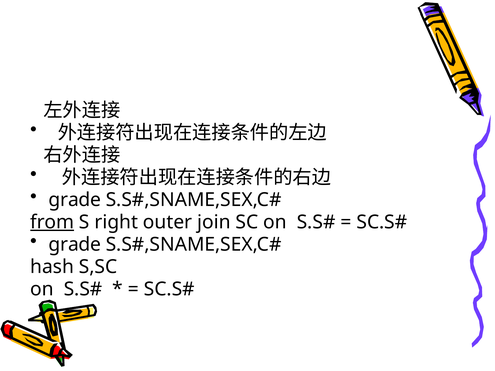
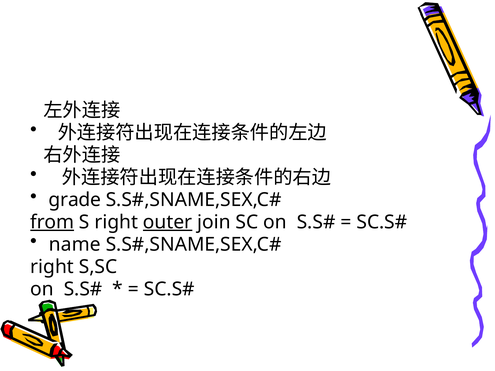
outer underline: none -> present
grade at (75, 245): grade -> name
hash at (52, 267): hash -> right
